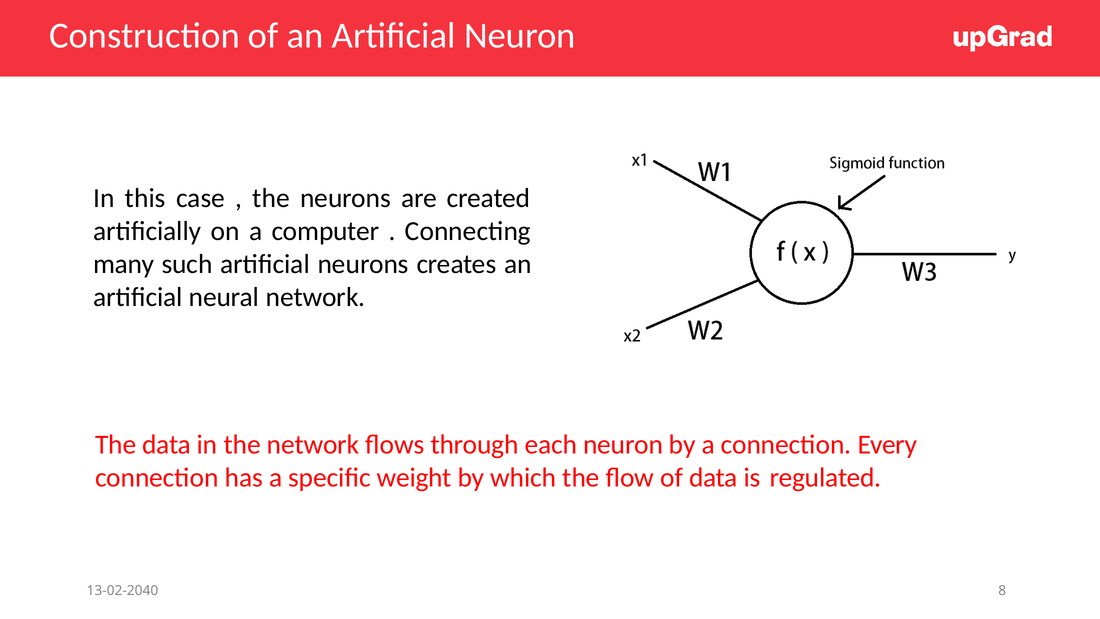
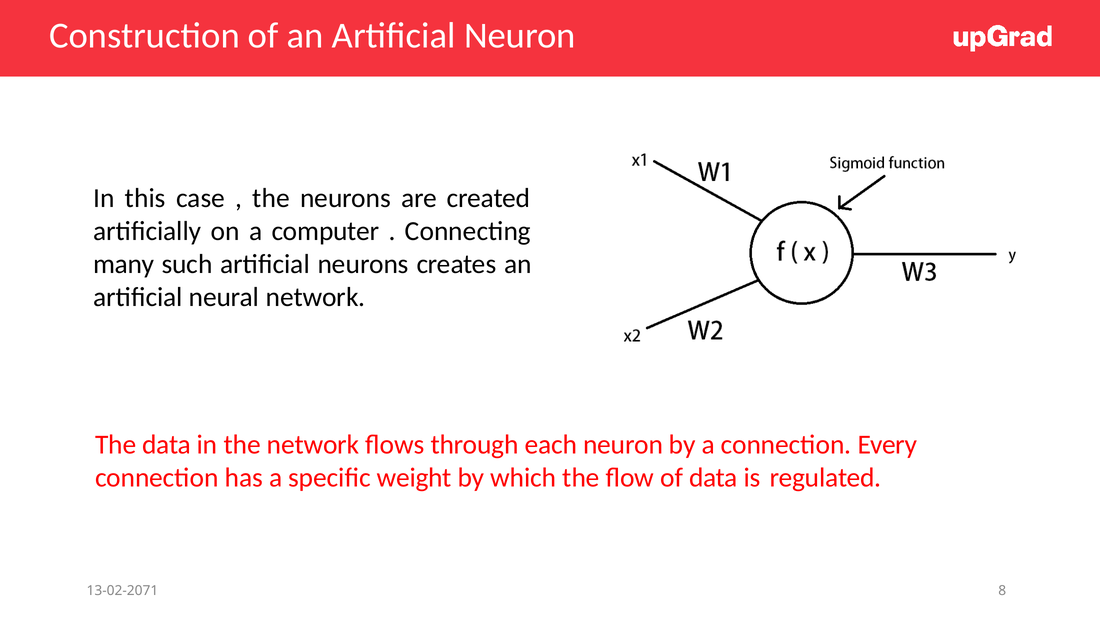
13-02-2040: 13-02-2040 -> 13-02-2071
